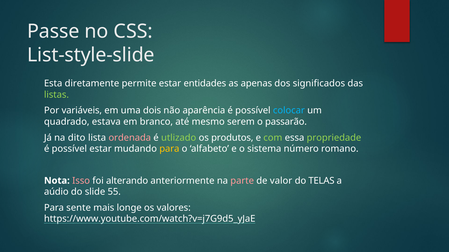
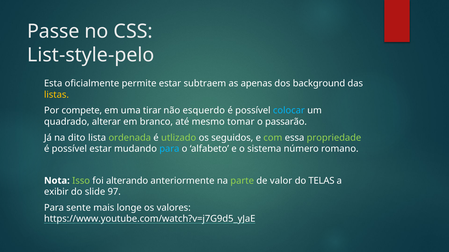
List-style-slide: List-style-slide -> List-style-pelo
diretamente: diretamente -> oficialmente
entidades: entidades -> subtraem
significados: significados -> background
listas colour: light green -> yellow
variáveis: variáveis -> compete
dois: dois -> tirar
aparência: aparência -> esquerdo
estava: estava -> alterar
serem: serem -> tomar
ordenada colour: pink -> light green
produtos: produtos -> seguidos
para at (169, 149) colour: yellow -> light blue
Isso colour: pink -> light green
parte colour: pink -> light green
aúdio: aúdio -> exibir
55: 55 -> 97
